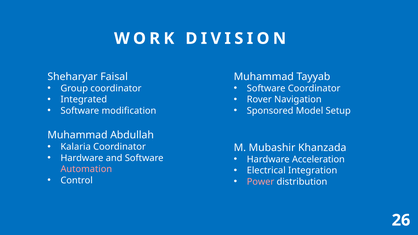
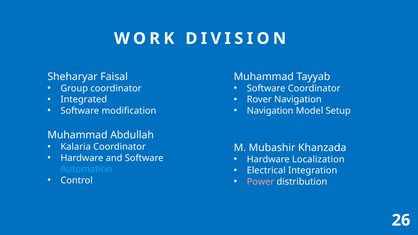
Sponsored at (270, 111): Sponsored -> Navigation
Acceleration: Acceleration -> Localization
Automation colour: pink -> light blue
